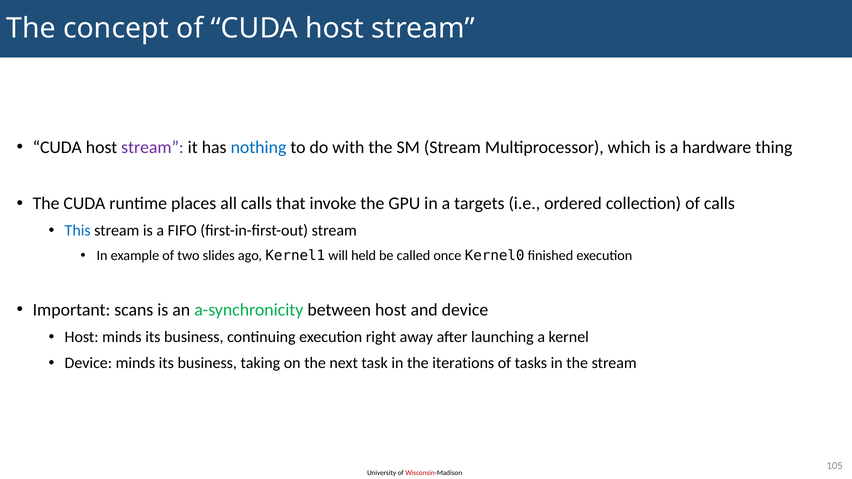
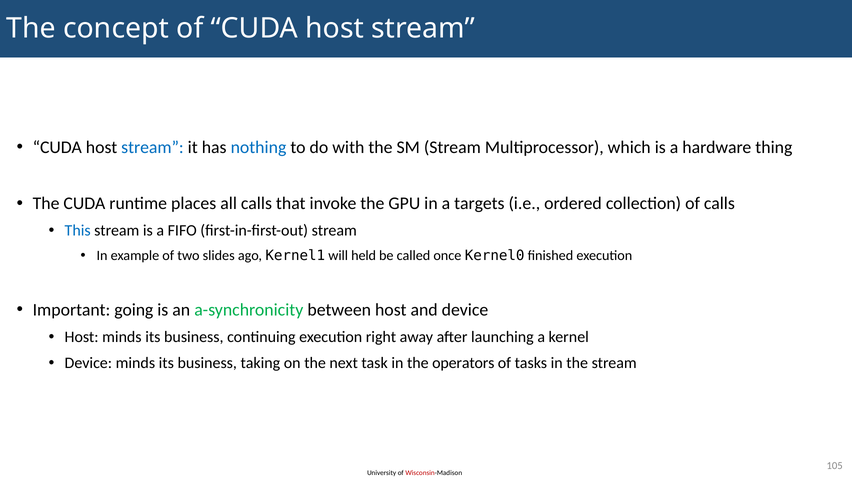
stream at (152, 147) colour: purple -> blue
scans: scans -> going
iterations: iterations -> operators
